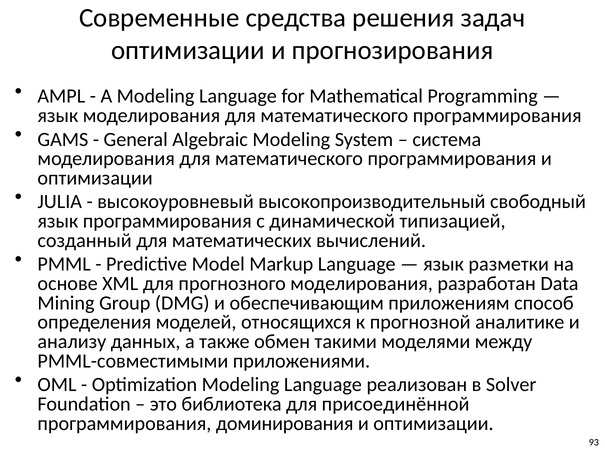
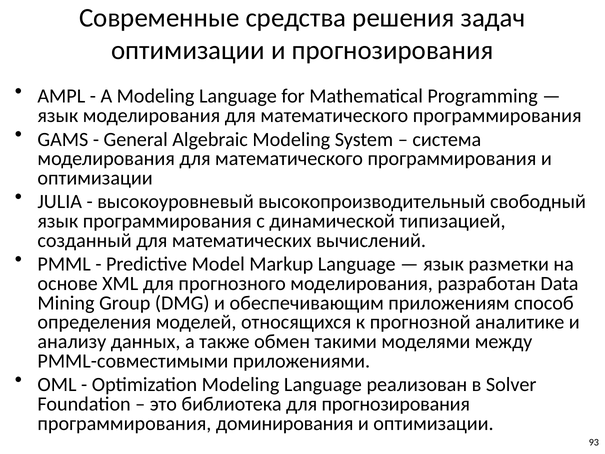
для присоединённой: присоединённой -> прогнозирования
